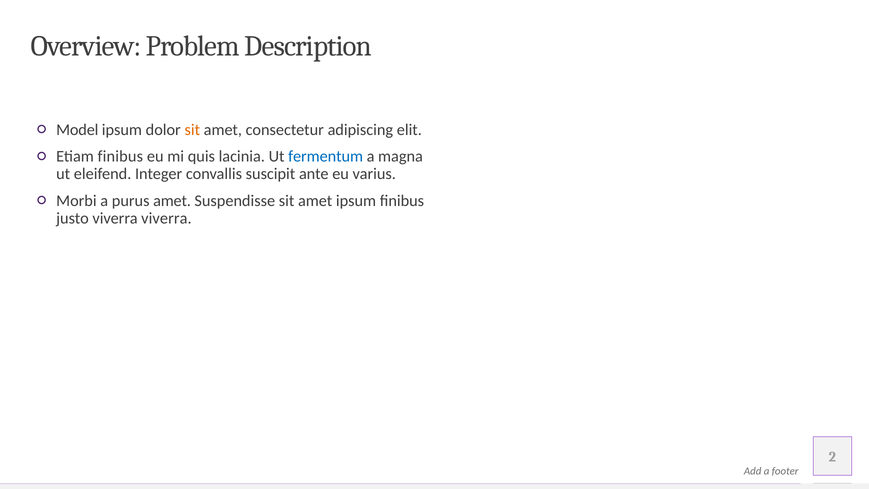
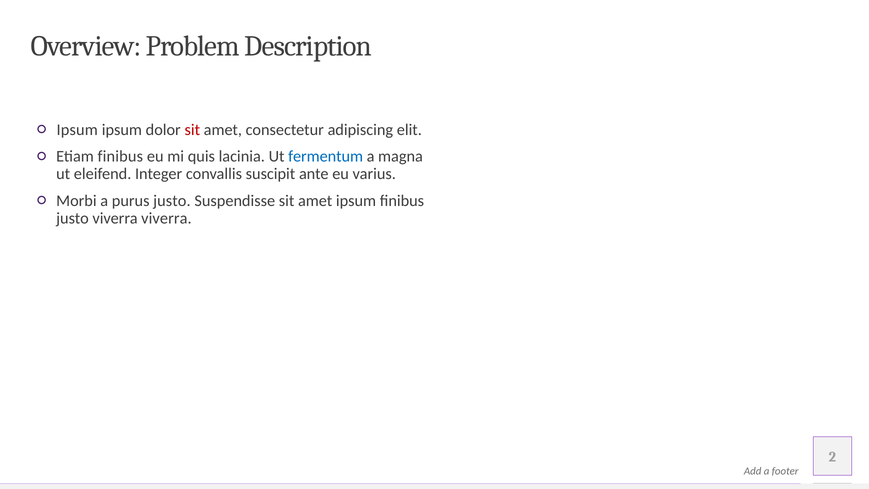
Model at (77, 130): Model -> Ipsum
sit at (192, 130) colour: orange -> red
purus amet: amet -> justo
